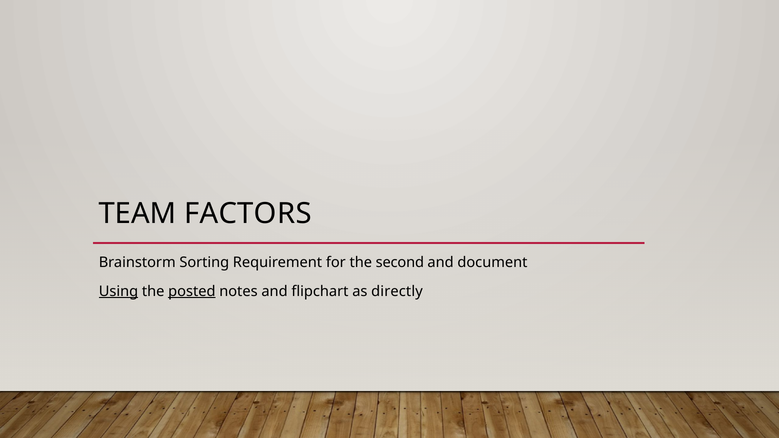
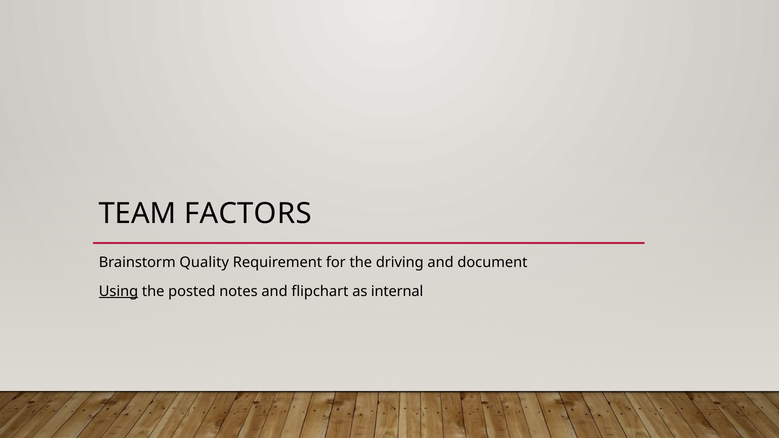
Sorting: Sorting -> Quality
second: second -> driving
posted underline: present -> none
directly: directly -> internal
